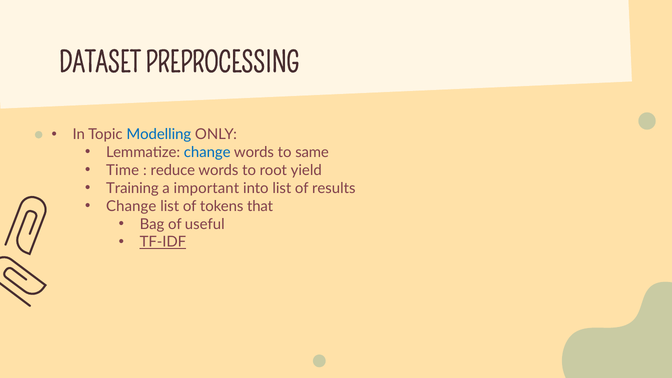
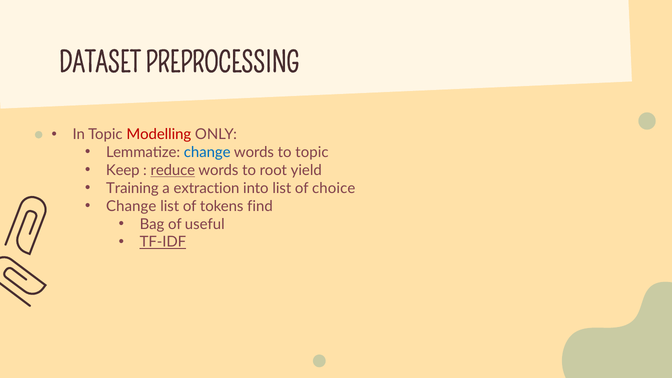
Modelling colour: blue -> red
to same: same -> topic
Time: Time -> Keep
reduce underline: none -> present
important: important -> extraction
results: results -> choice
that: that -> find
